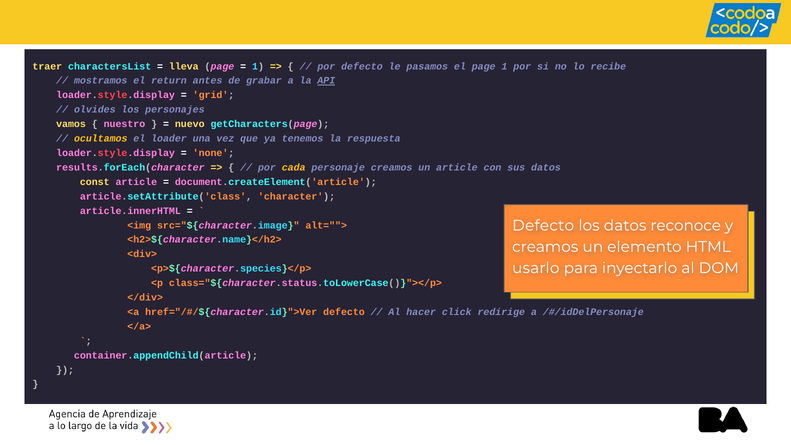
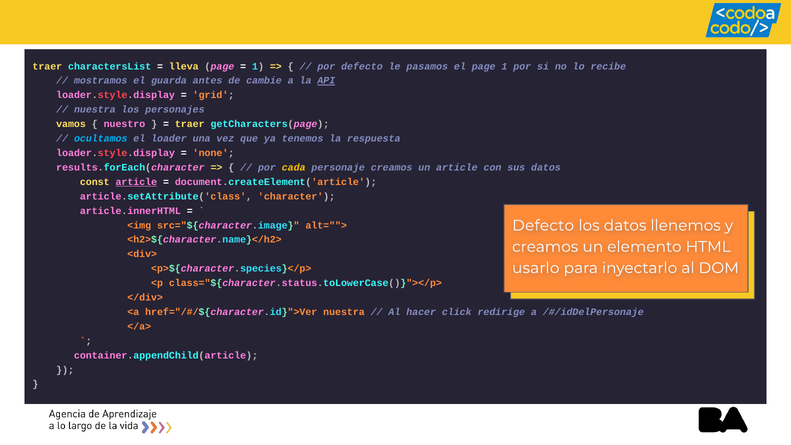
return: return -> guarda
grabar: grabar -> cambie
olvides at (95, 110): olvides -> nuestra
nuevo at (190, 124): nuevo -> traer
ocultamos colour: yellow -> light blue
article at (136, 182) underline: none -> present
reconoce: reconoce -> llenemos
defecto at (344, 312): defecto -> nuestra
